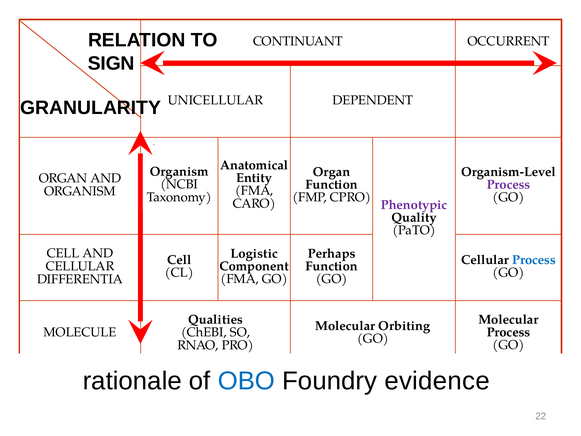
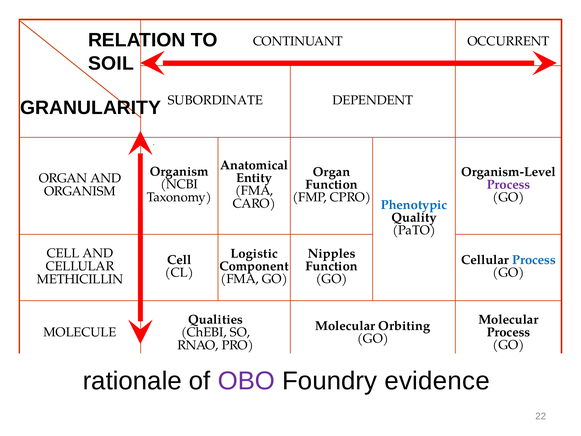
SIGN: SIGN -> SOIL
UNICELLULAR: UNICELLULAR -> SUBORDINATE
Phenotypic colour: purple -> blue
Perhaps: Perhaps -> Nipples
DIFFERENTIA: DIFFERENTIA -> METHICILLIN
OBO colour: blue -> purple
